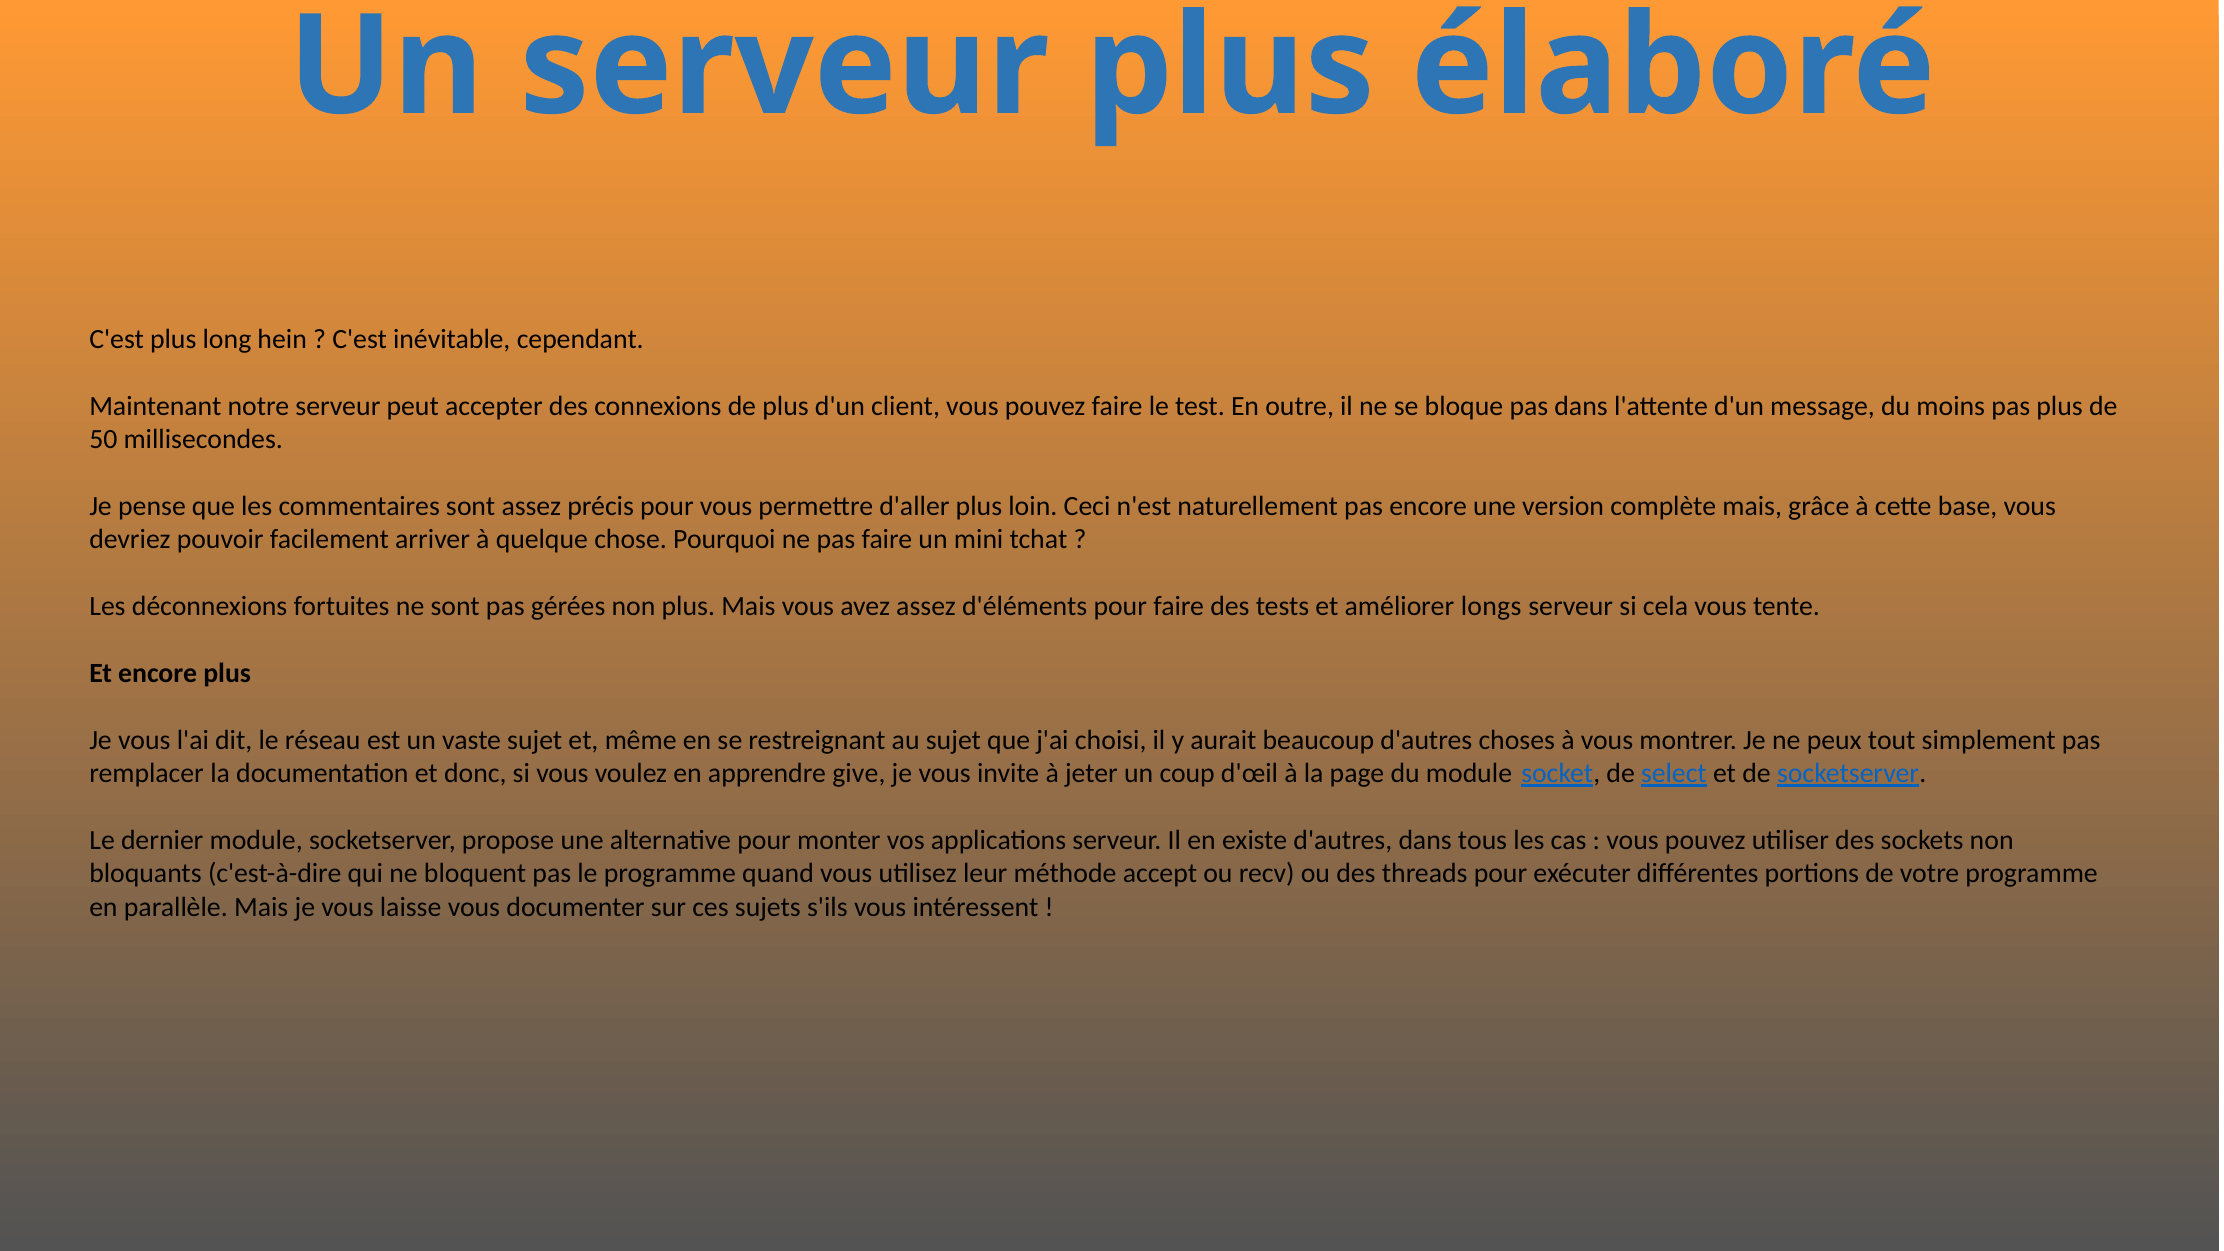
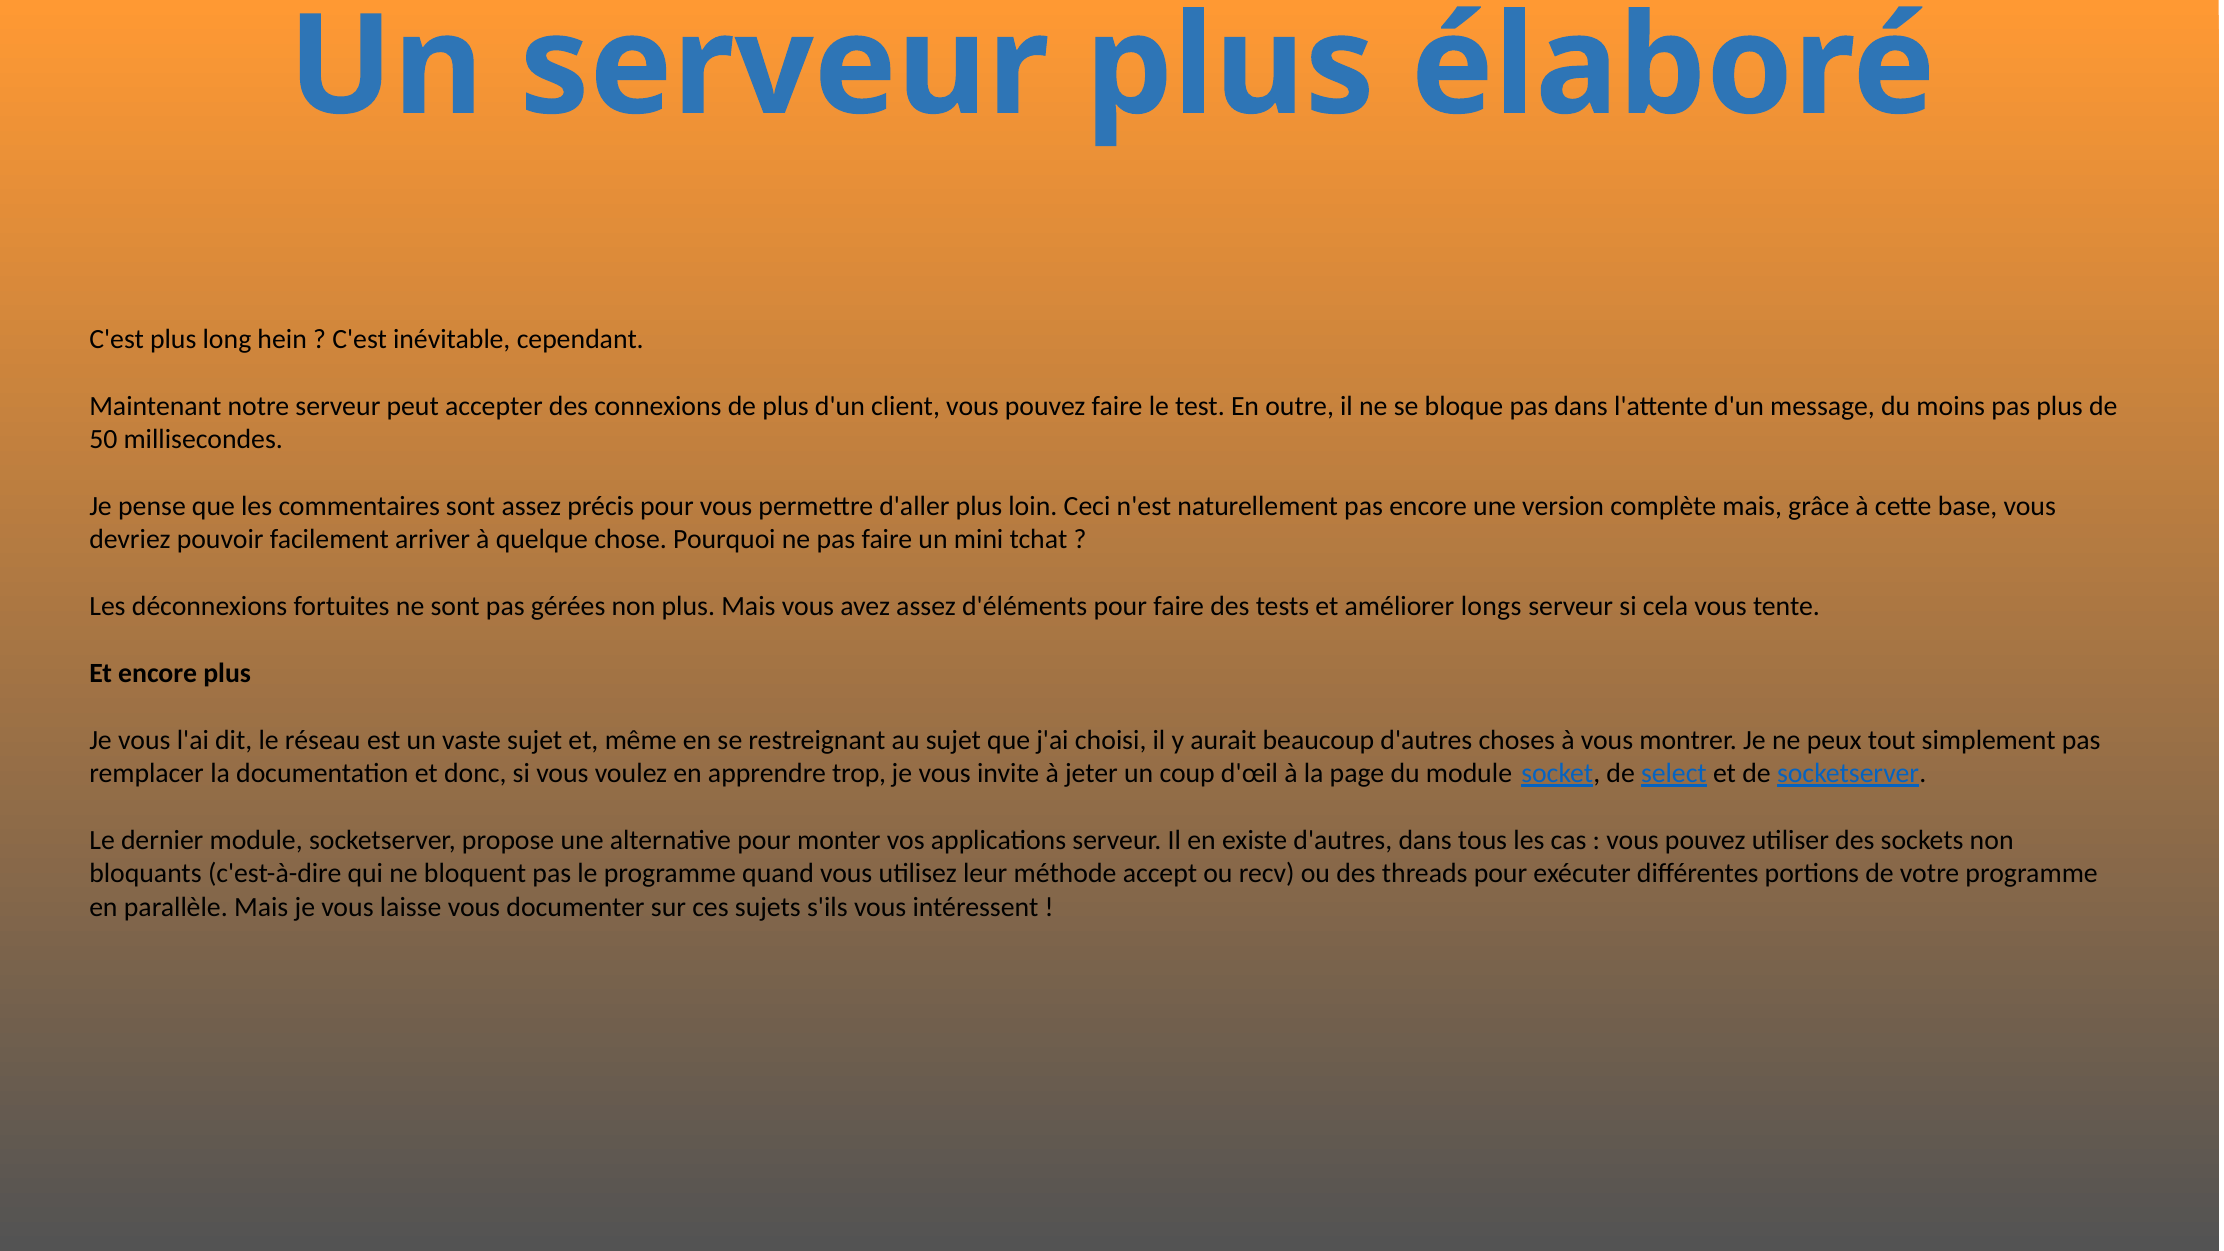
give: give -> trop
